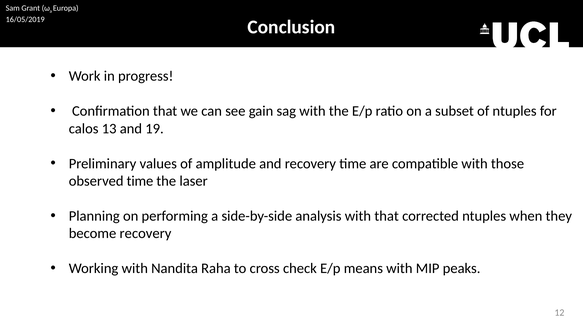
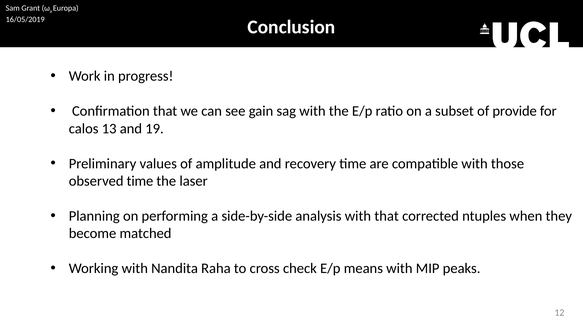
of ntuples: ntuples -> provide
become recovery: recovery -> matched
